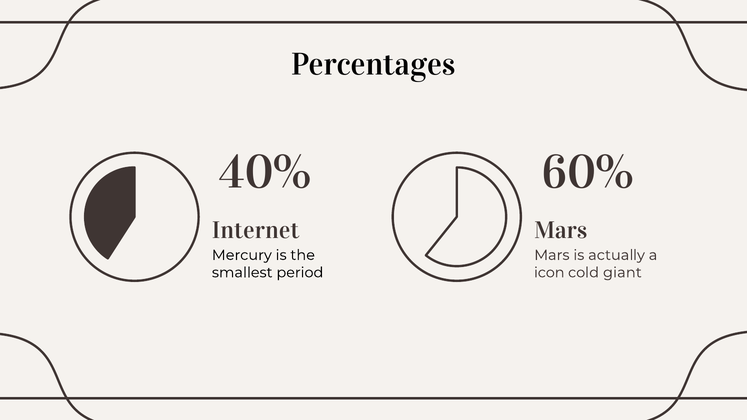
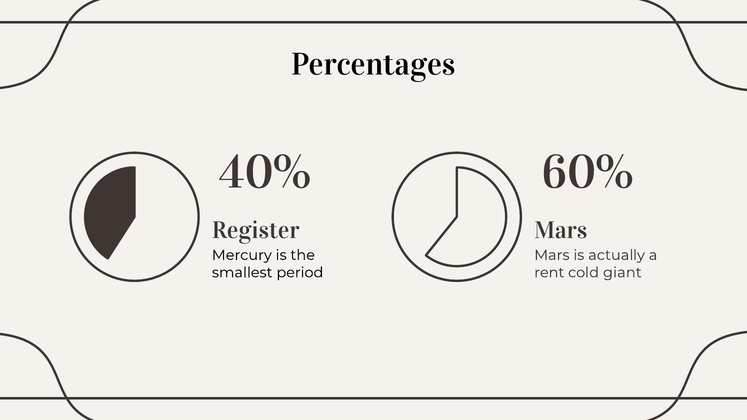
Internet: Internet -> Register
icon: icon -> rent
